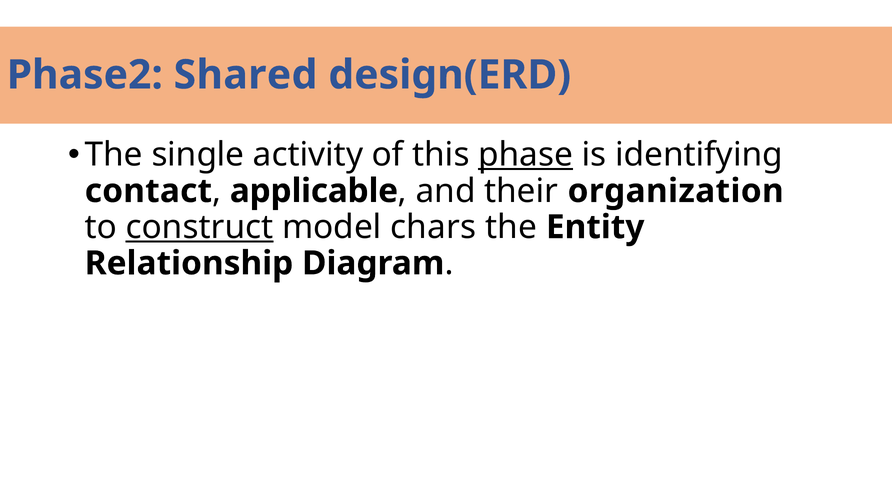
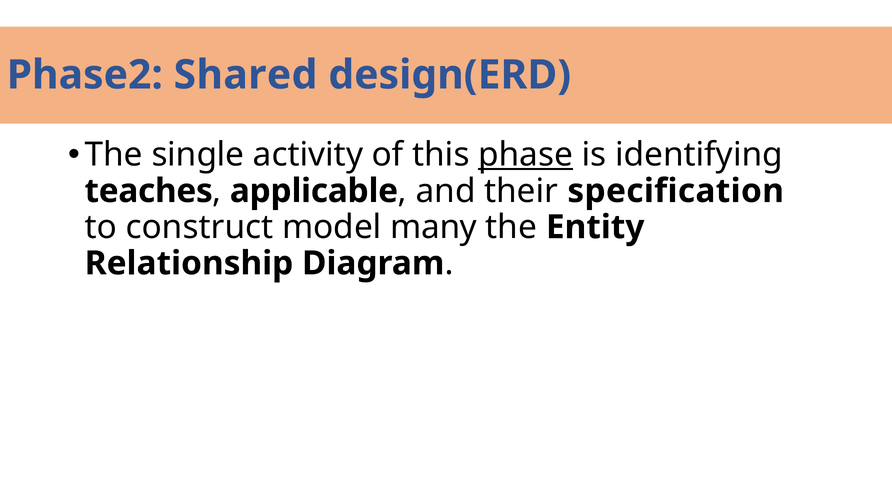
contact: contact -> teaches
organization: organization -> specification
construct underline: present -> none
chars: chars -> many
